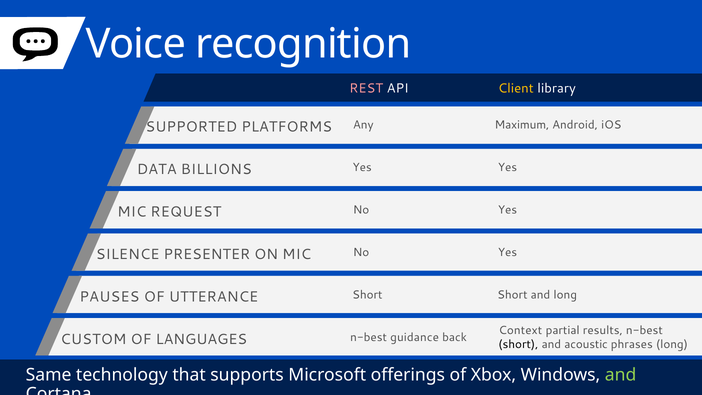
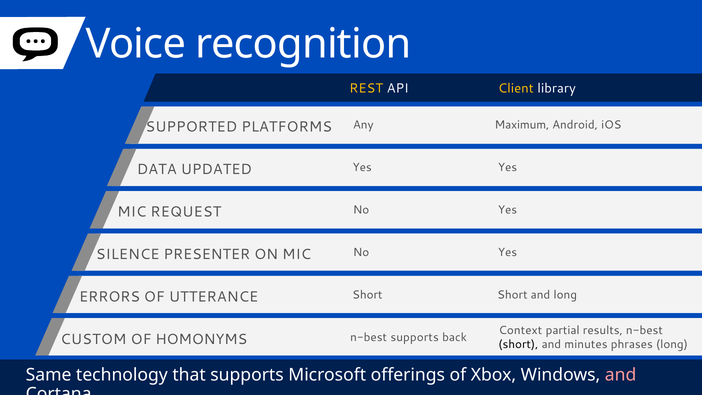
REST colour: pink -> yellow
BILLIONS: BILLIONS -> UPDATED
PAUSES: PAUSES -> ERRORS
n-best guidance: guidance -> supports
OF LANGUAGES: LANGUAGES -> HOMONYMS
acoustic: acoustic -> minutes
and at (621, 375) colour: light green -> pink
